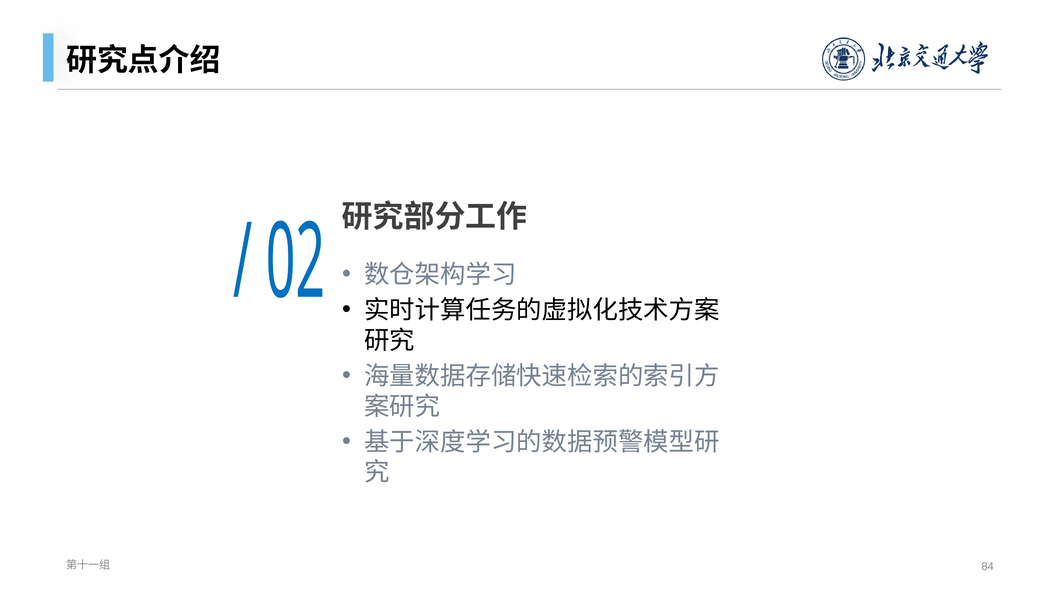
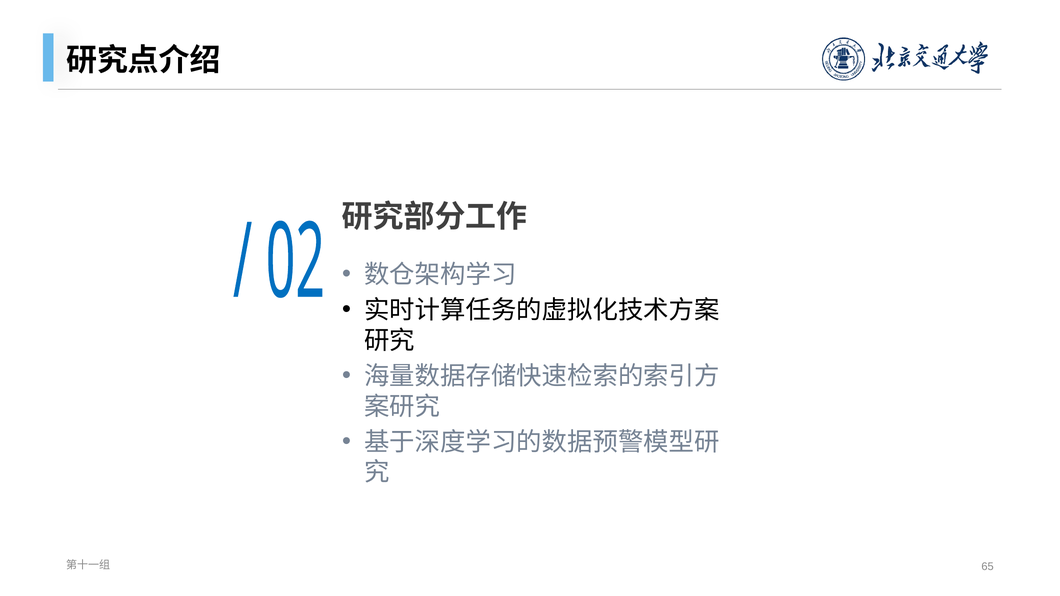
84: 84 -> 65
